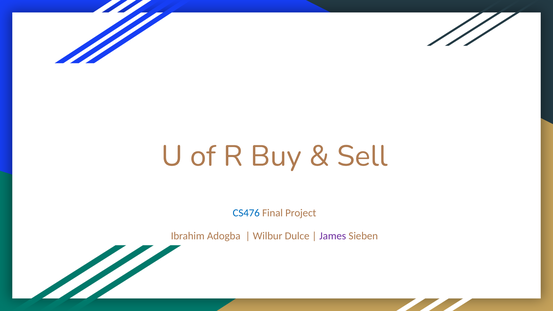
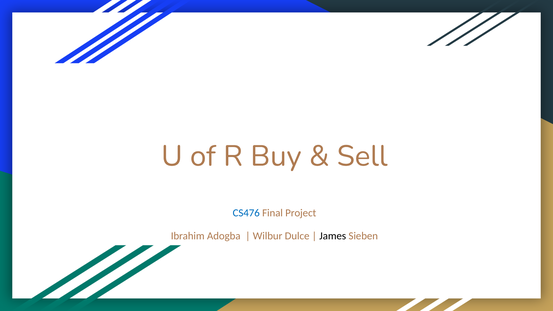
James colour: purple -> black
